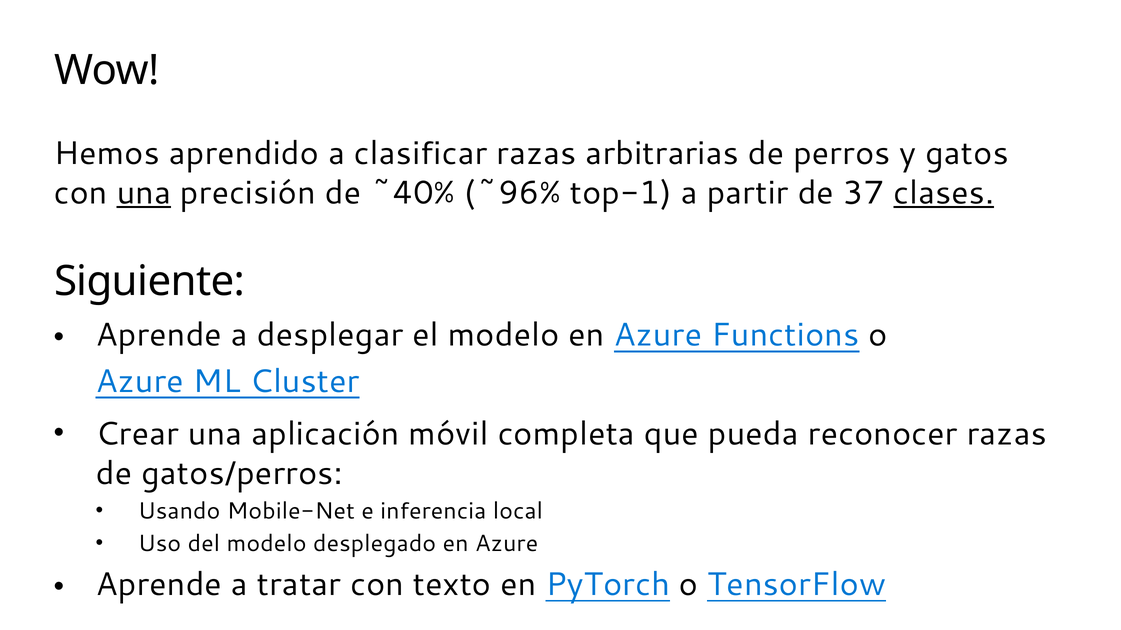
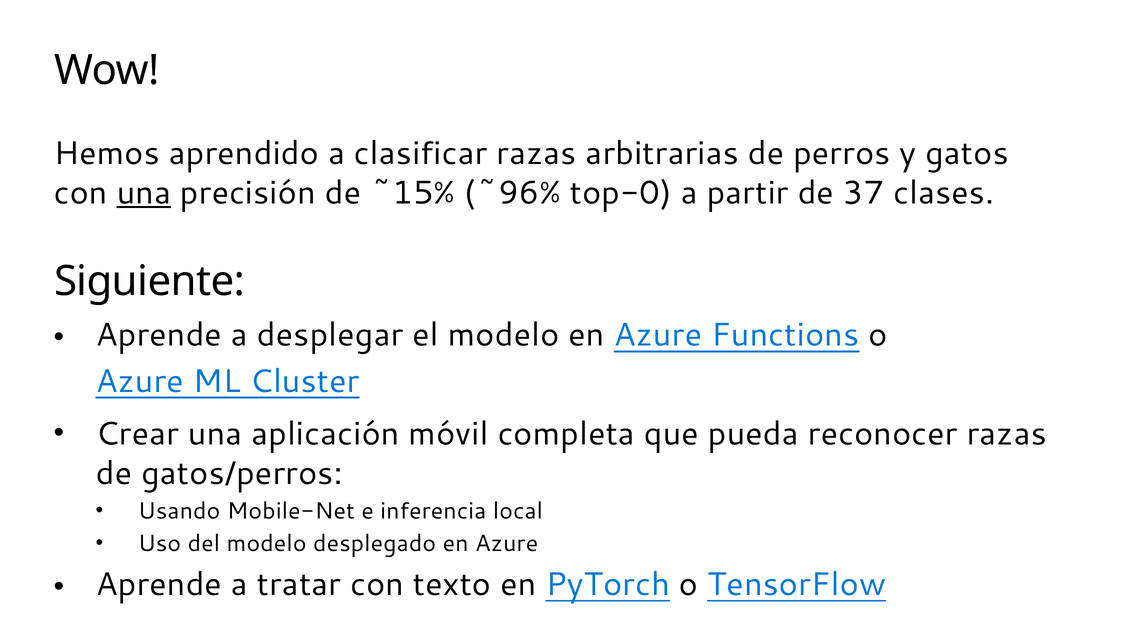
~40%: ~40% -> ~15%
top-1: top-1 -> top-0
clases underline: present -> none
